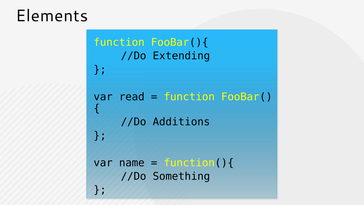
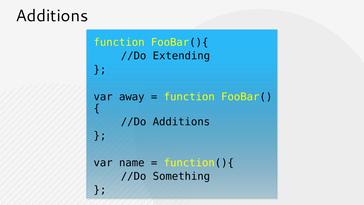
Elements at (52, 16): Elements -> Additions
read: read -> away
